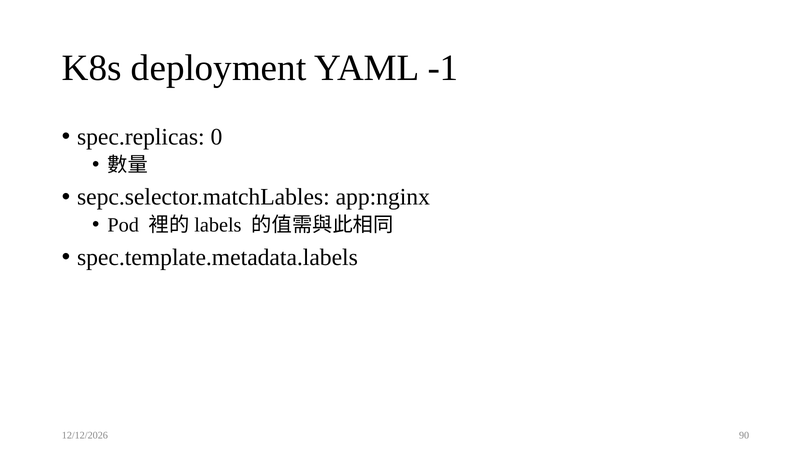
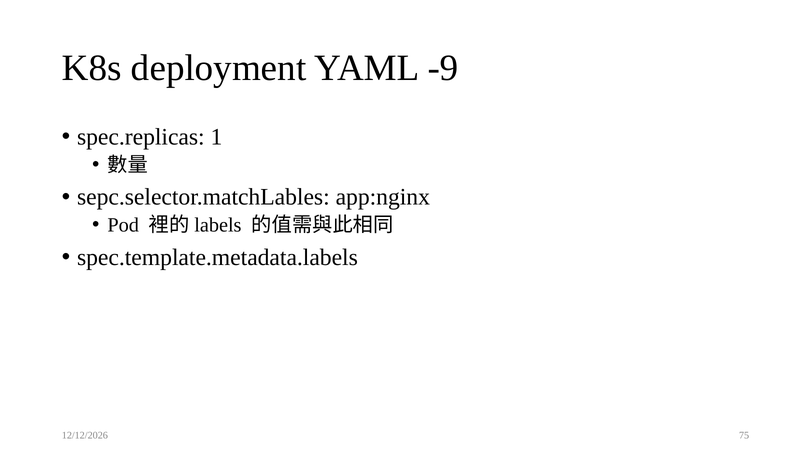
-1: -1 -> -9
0: 0 -> 1
90: 90 -> 75
